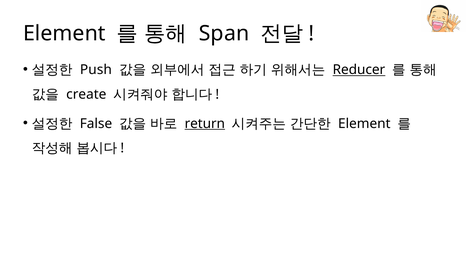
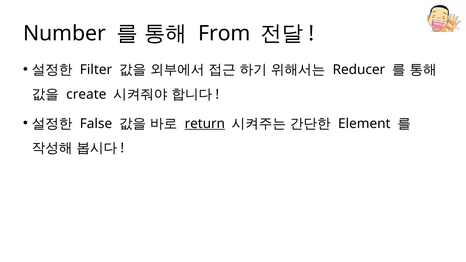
Element at (64, 33): Element -> Number
Span: Span -> From
Push: Push -> Filter
Reducer underline: present -> none
